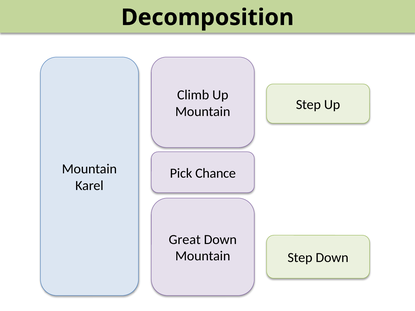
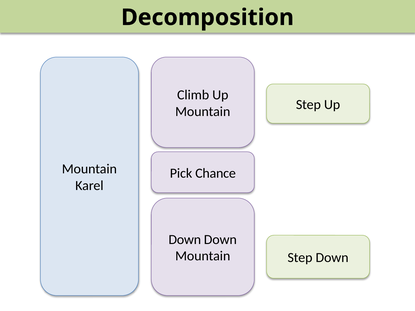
Great at (185, 240): Great -> Down
